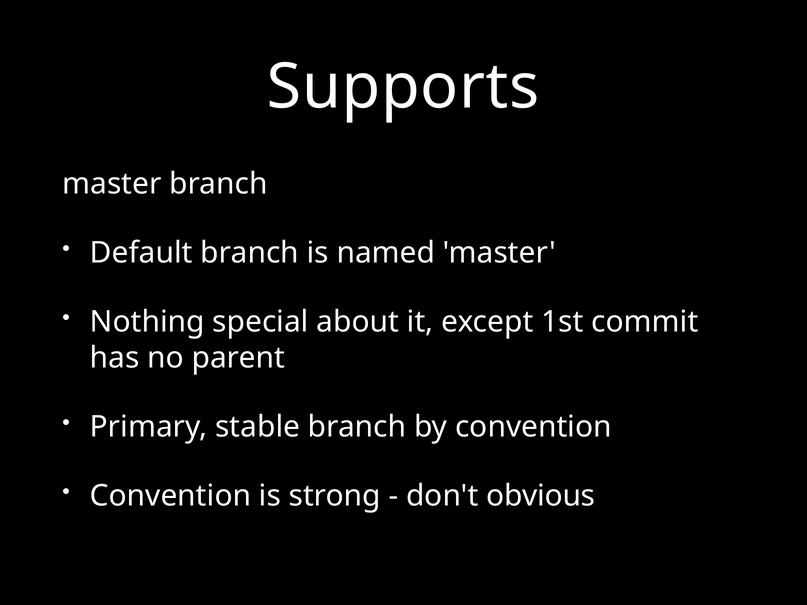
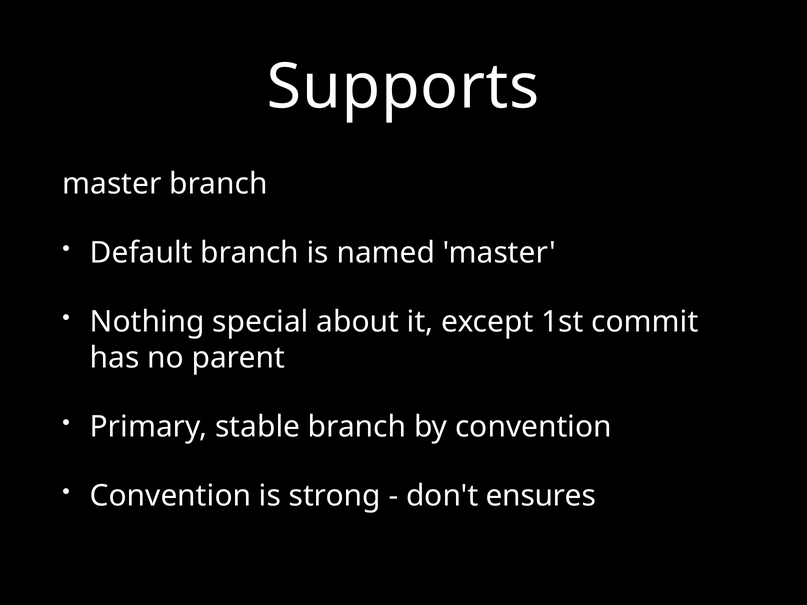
obvious: obvious -> ensures
